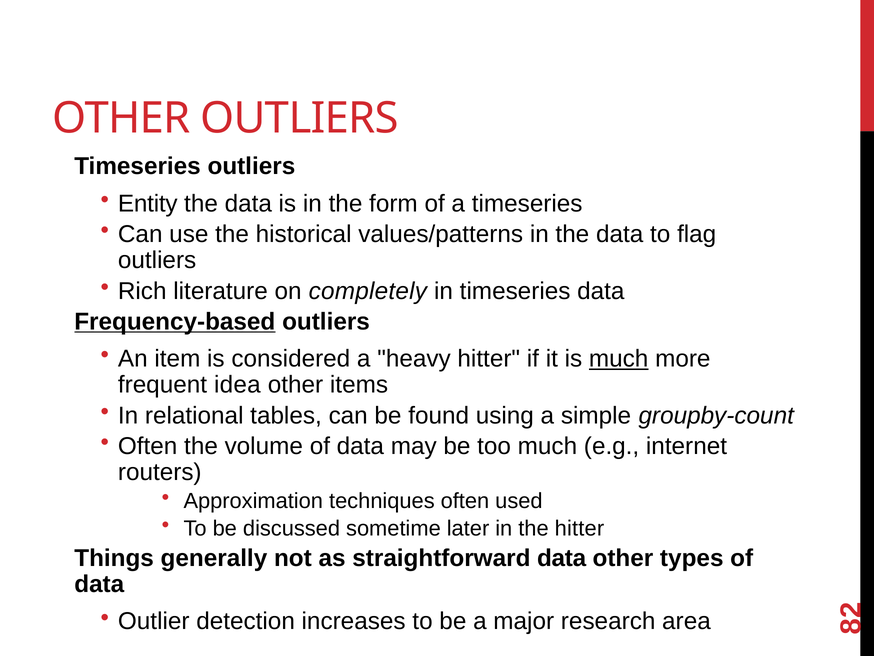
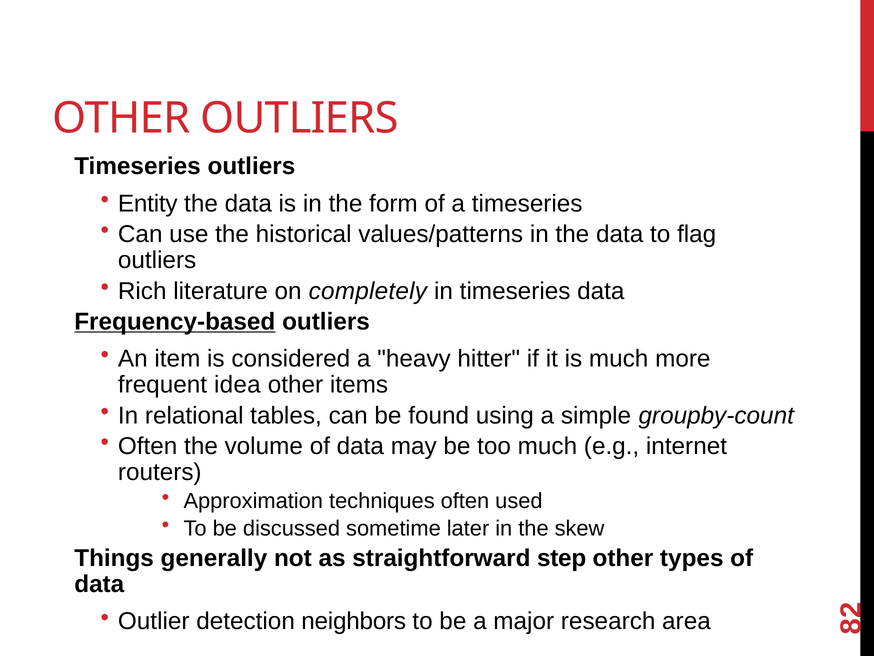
much at (619, 358) underline: present -> none
the hitter: hitter -> skew
straightforward data: data -> step
increases: increases -> neighbors
